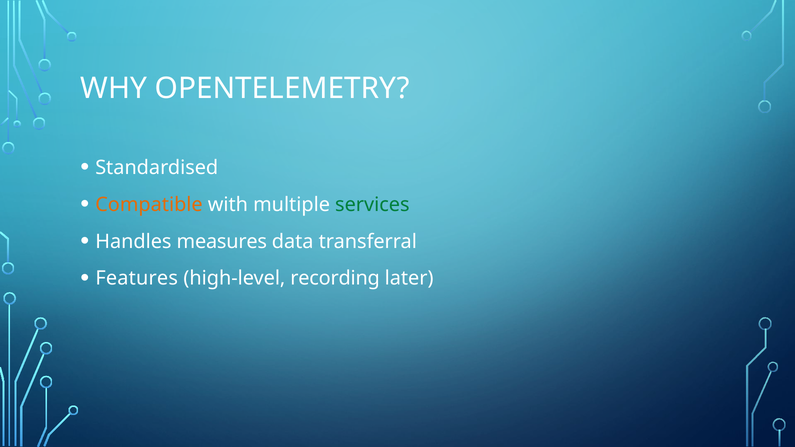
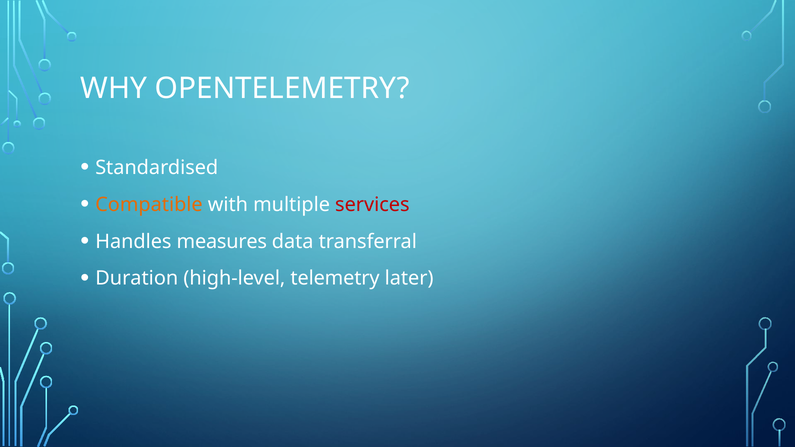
services colour: green -> red
Features: Features -> Duration
recording: recording -> telemetry
